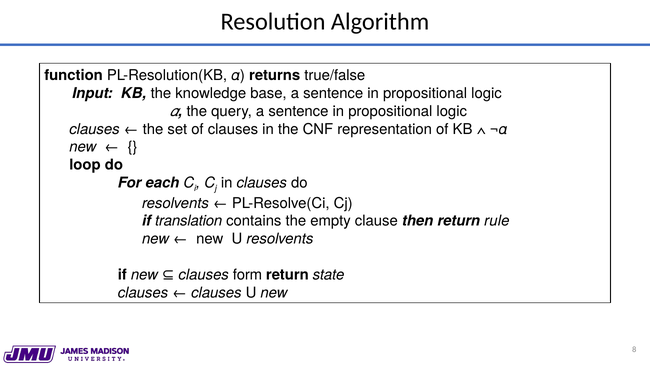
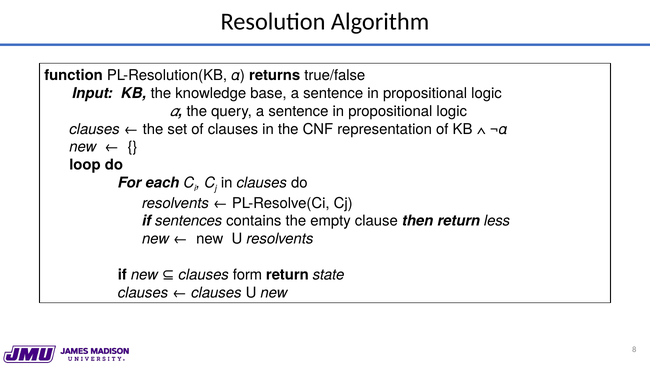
translation: translation -> sentences
rule: rule -> less
